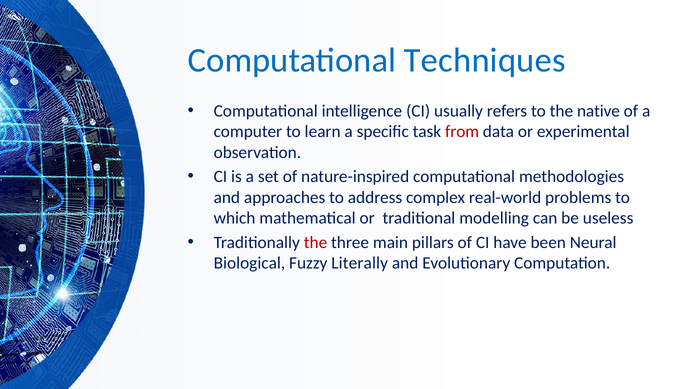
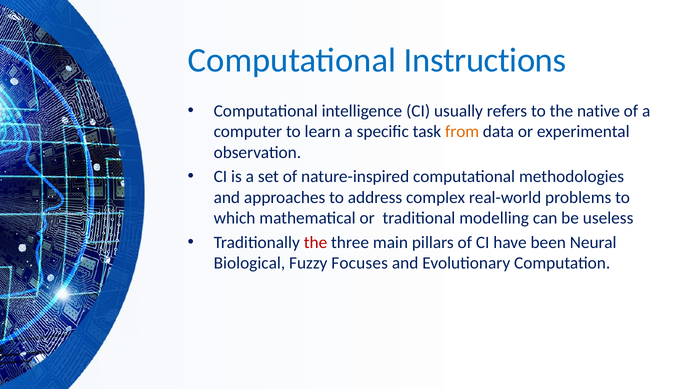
Techniques: Techniques -> Instructions
from colour: red -> orange
Literally: Literally -> Focuses
